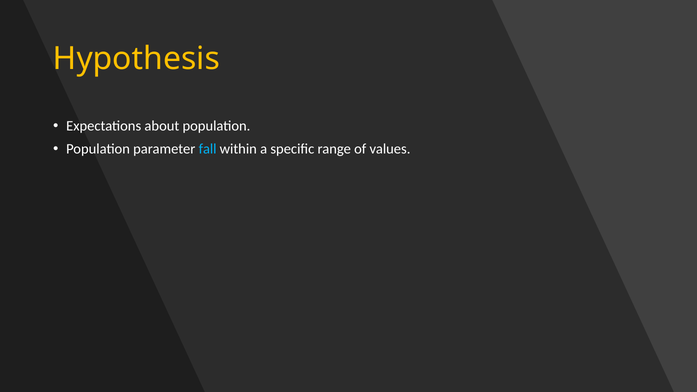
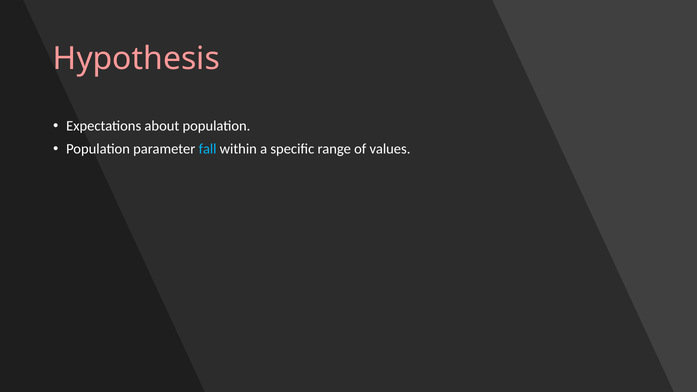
Hypothesis colour: yellow -> pink
